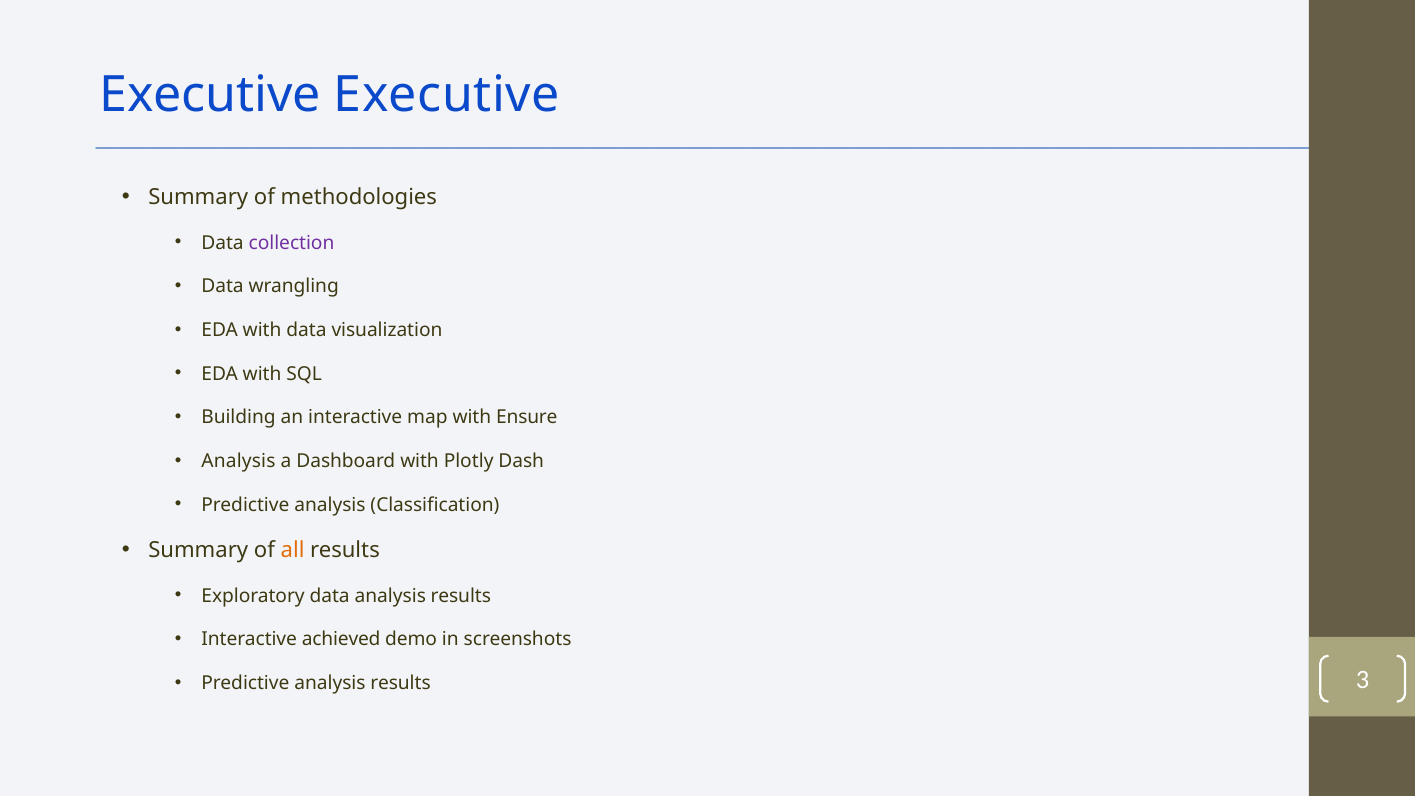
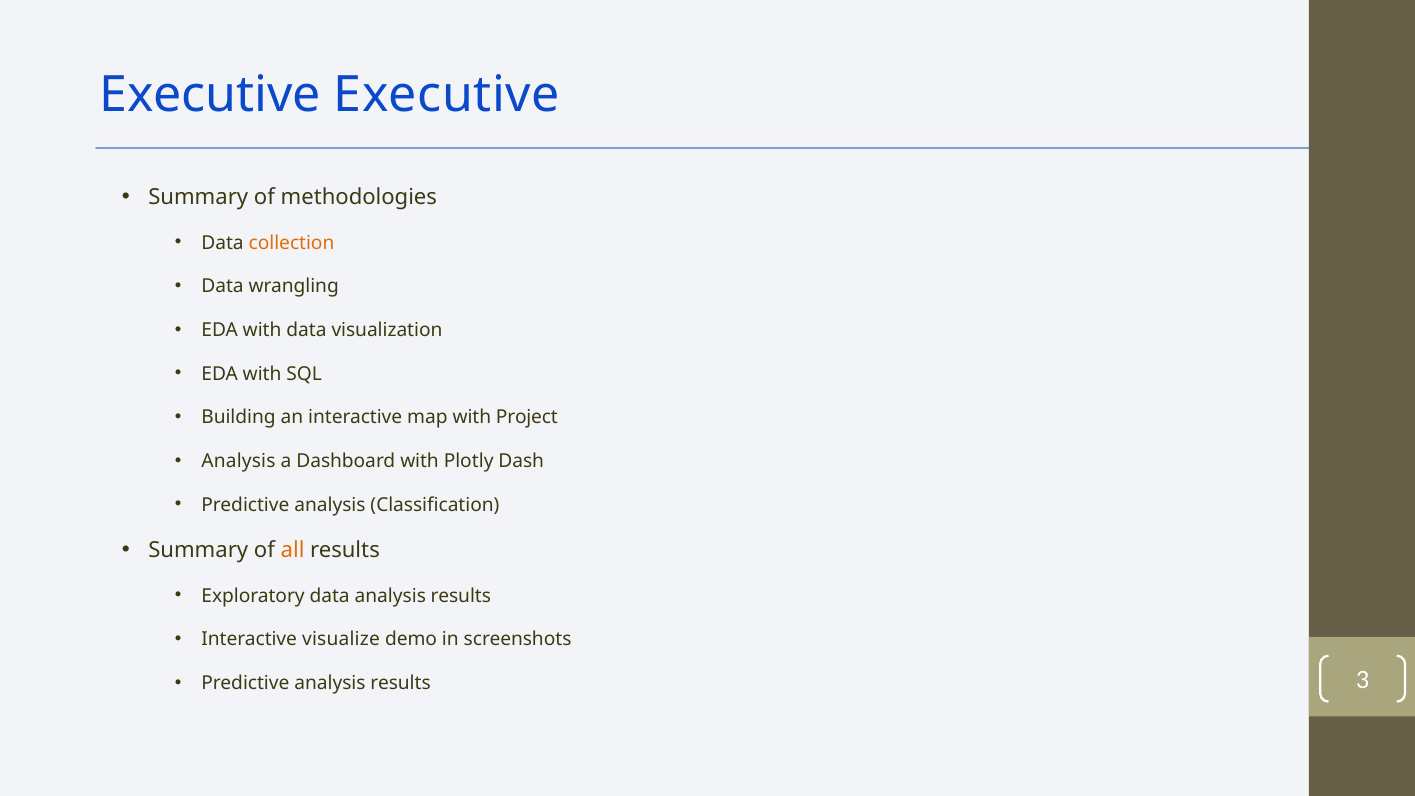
collection colour: purple -> orange
Ensure: Ensure -> Project
achieved: achieved -> visualize
